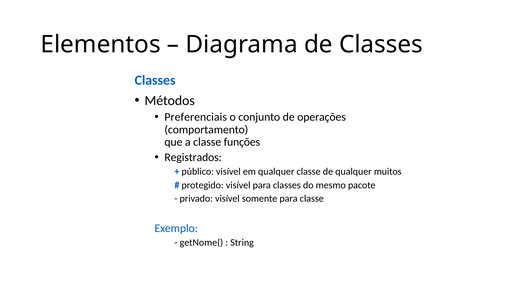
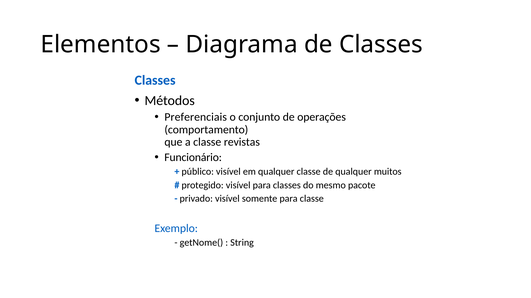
funções: funções -> revistas
Registrados: Registrados -> Funcionário
